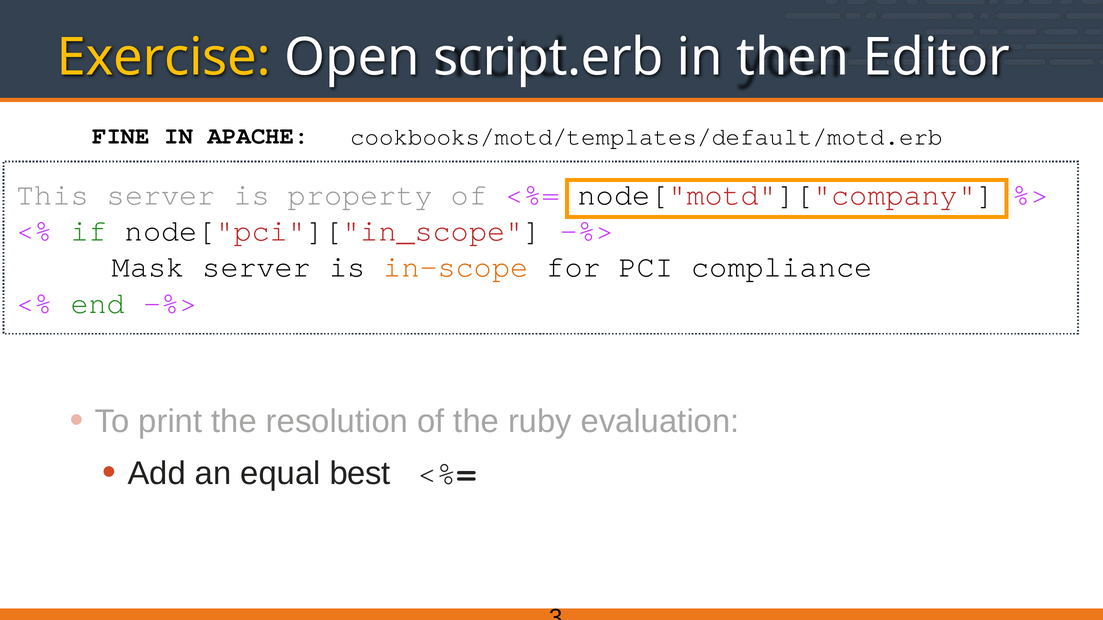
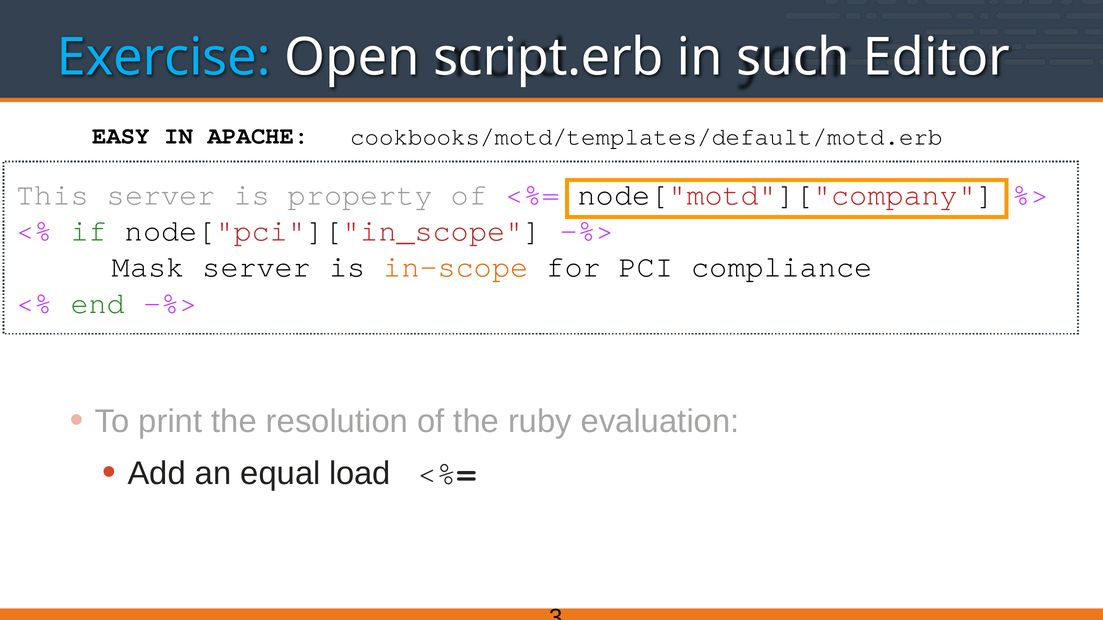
Exercise colour: yellow -> light blue
then: then -> such
FINE: FINE -> EASY
best: best -> load
